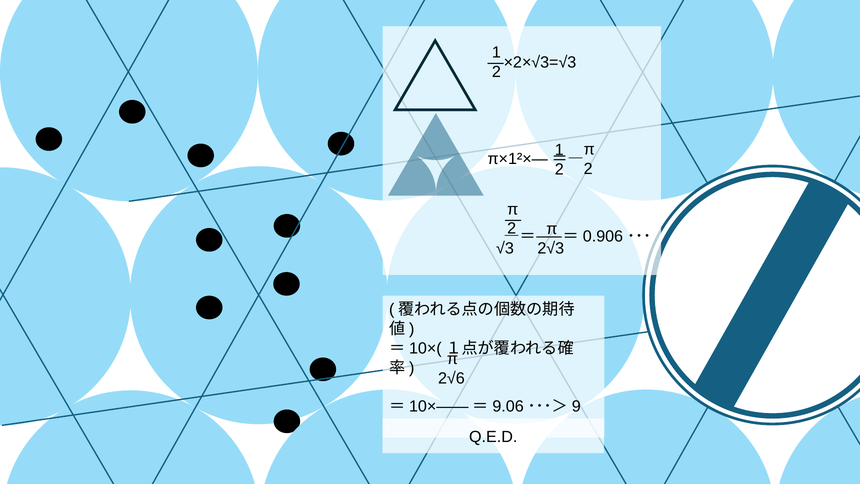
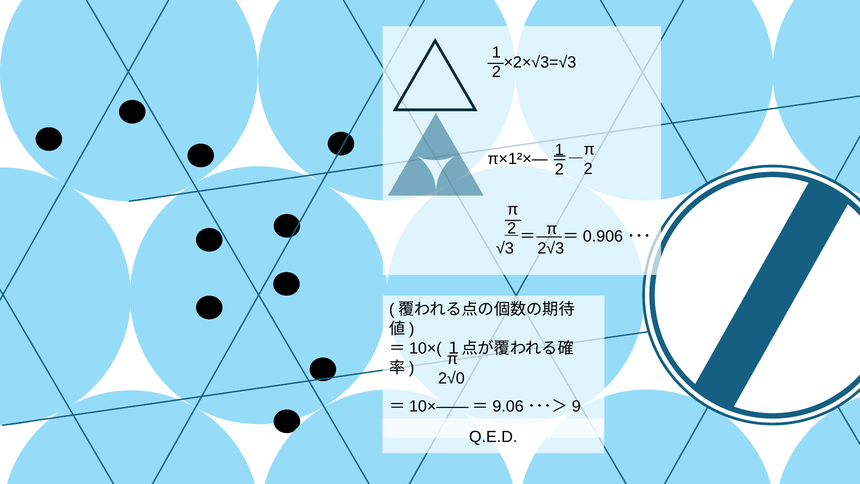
2√6: 2√6 -> 2√0
